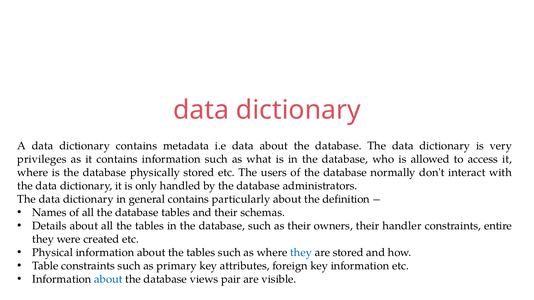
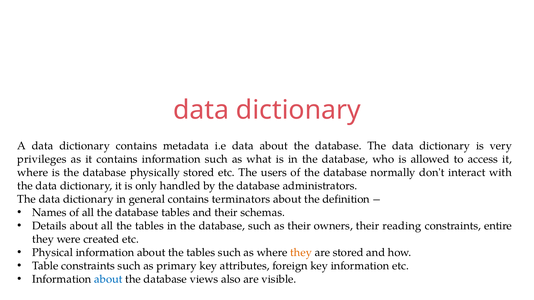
particularly: particularly -> terminators
handler: handler -> reading
they at (301, 253) colour: blue -> orange
pair: pair -> also
